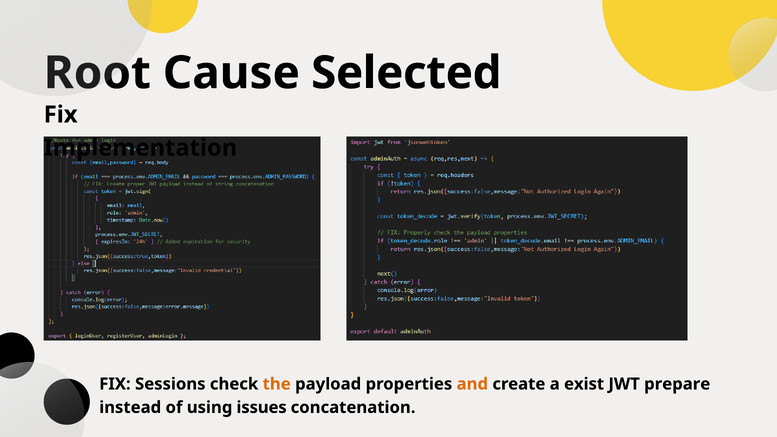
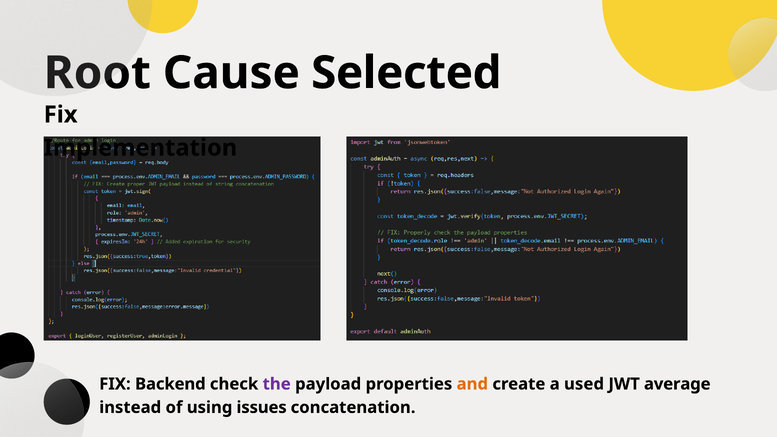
Sessions: Sessions -> Backend
the colour: orange -> purple
exist: exist -> used
prepare: prepare -> average
